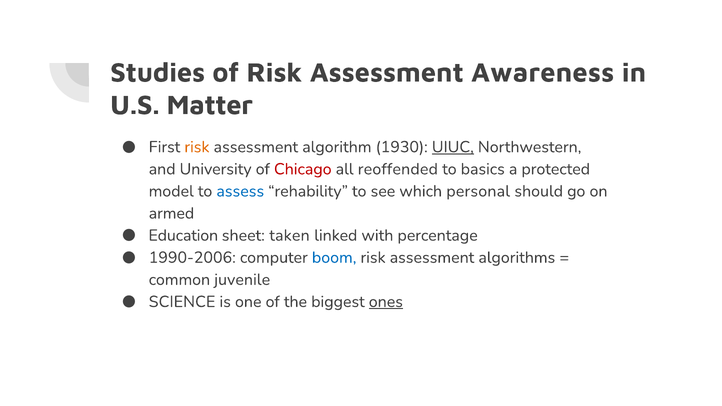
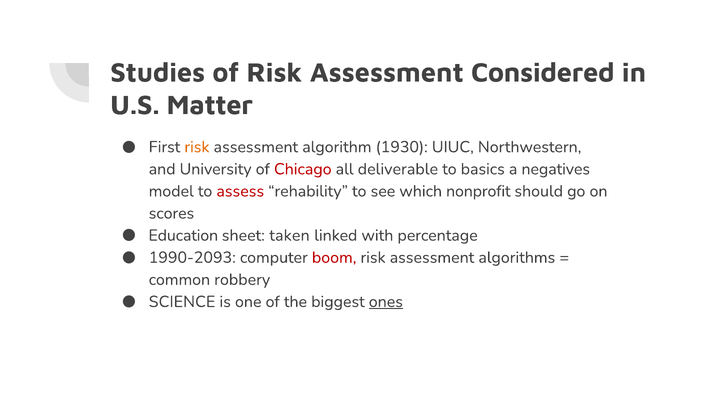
Awareness: Awareness -> Considered
UIUC underline: present -> none
reoffended: reoffended -> deliverable
protected: protected -> negatives
assess colour: blue -> red
personal: personal -> nonprofit
armed: armed -> scores
1990-2006: 1990-2006 -> 1990-2093
boom colour: blue -> red
juvenile: juvenile -> robbery
